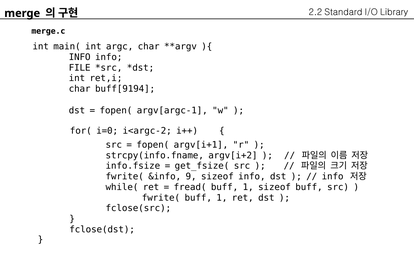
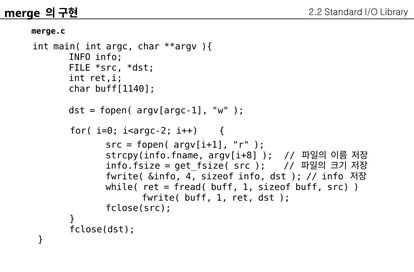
buff[9194: buff[9194 -> buff[1140
argv[i+2: argv[i+2 -> argv[i+8
9: 9 -> 4
